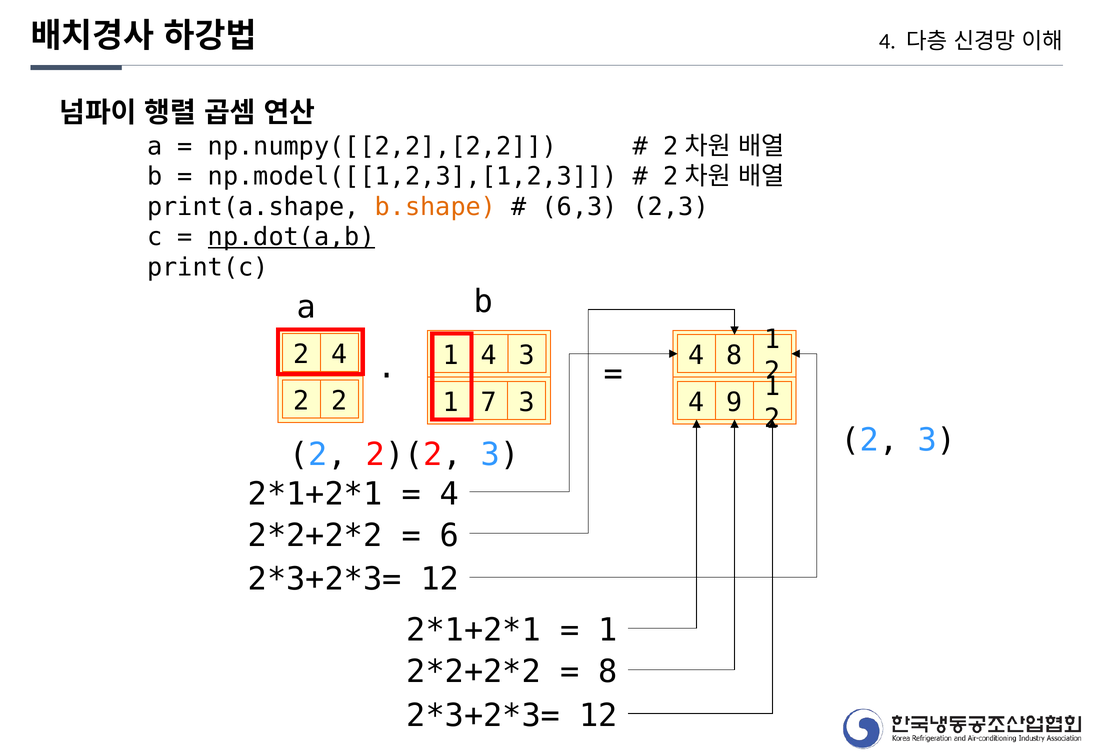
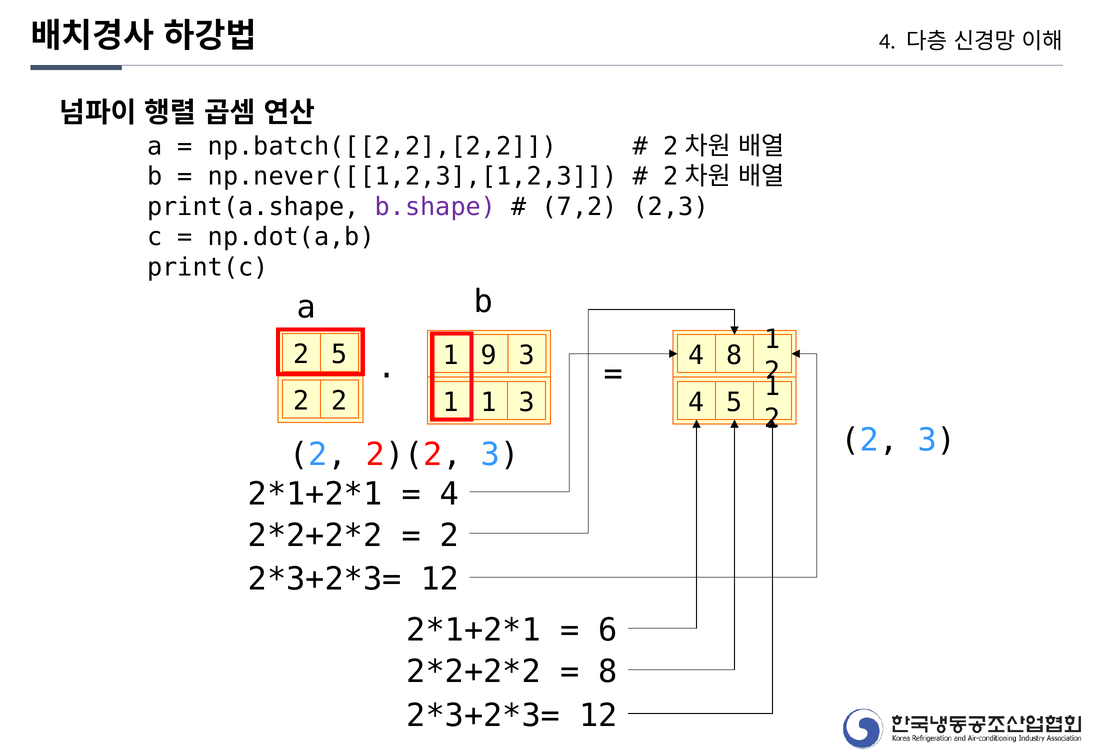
np.numpy([[2,2],[2,2: np.numpy([[2,2],[2,2 -> np.batch([[2,2],[2,2
np.model([[1,2,3],[1,2,3: np.model([[1,2,3],[1,2,3 -> np.never([[1,2,3],[1,2,3
b.shape colour: orange -> purple
6,3: 6,3 -> 7,2
np.dot(a,b underline: present -> none
4 at (339, 355): 4 -> 5
1 4: 4 -> 9
1 7: 7 -> 1
4 9: 9 -> 5
6 at (449, 536): 6 -> 2
1 at (608, 631): 1 -> 6
